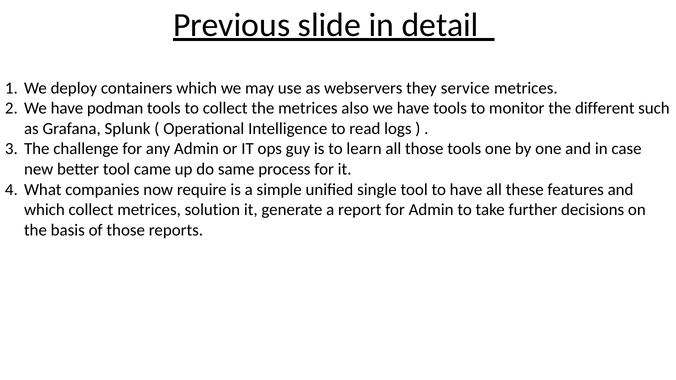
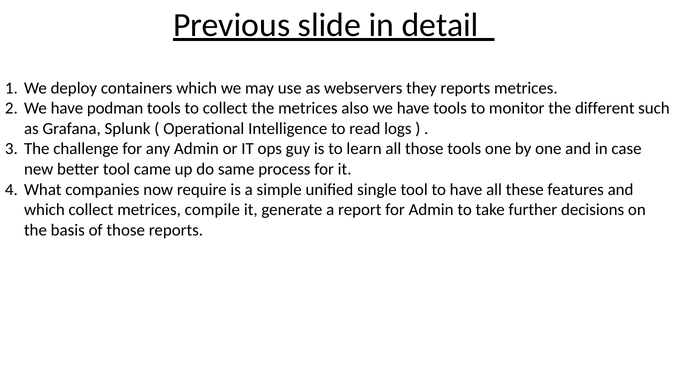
they service: service -> reports
solution: solution -> compile
